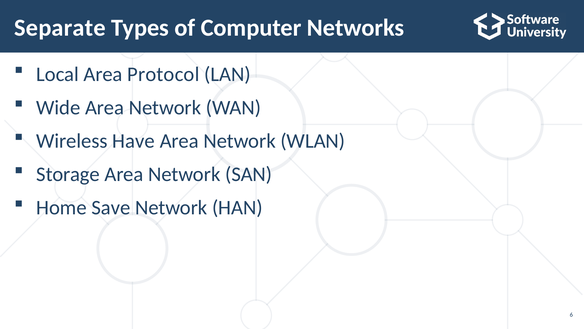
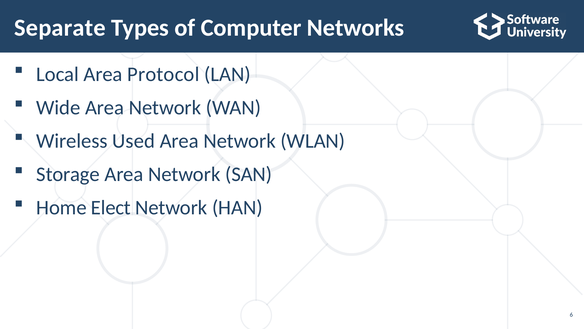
Have: Have -> Used
Save: Save -> Elect
